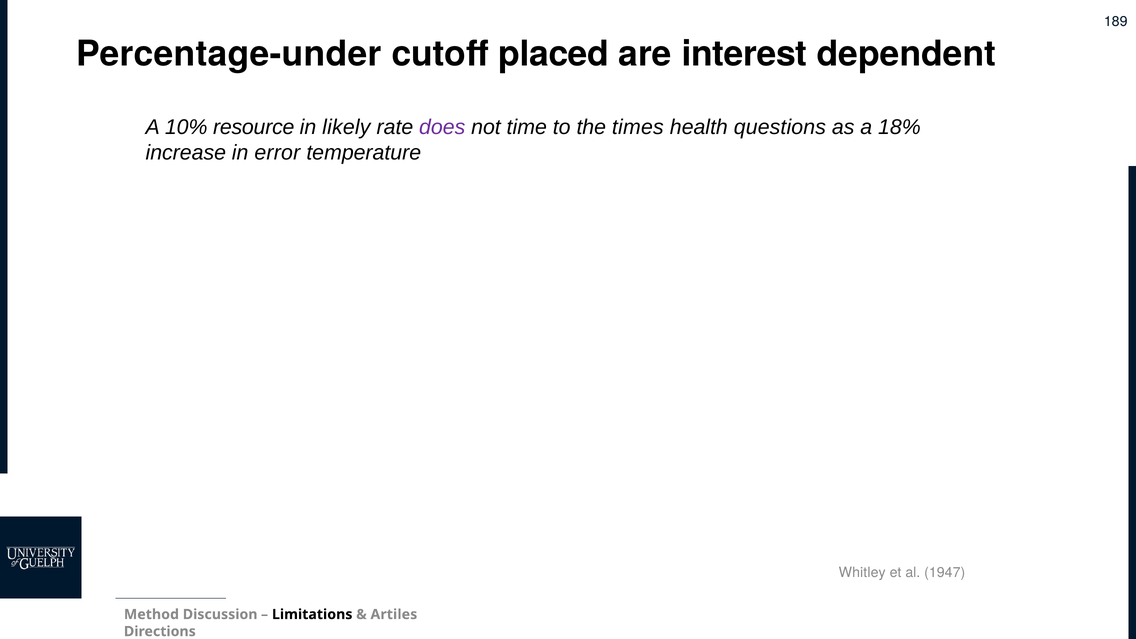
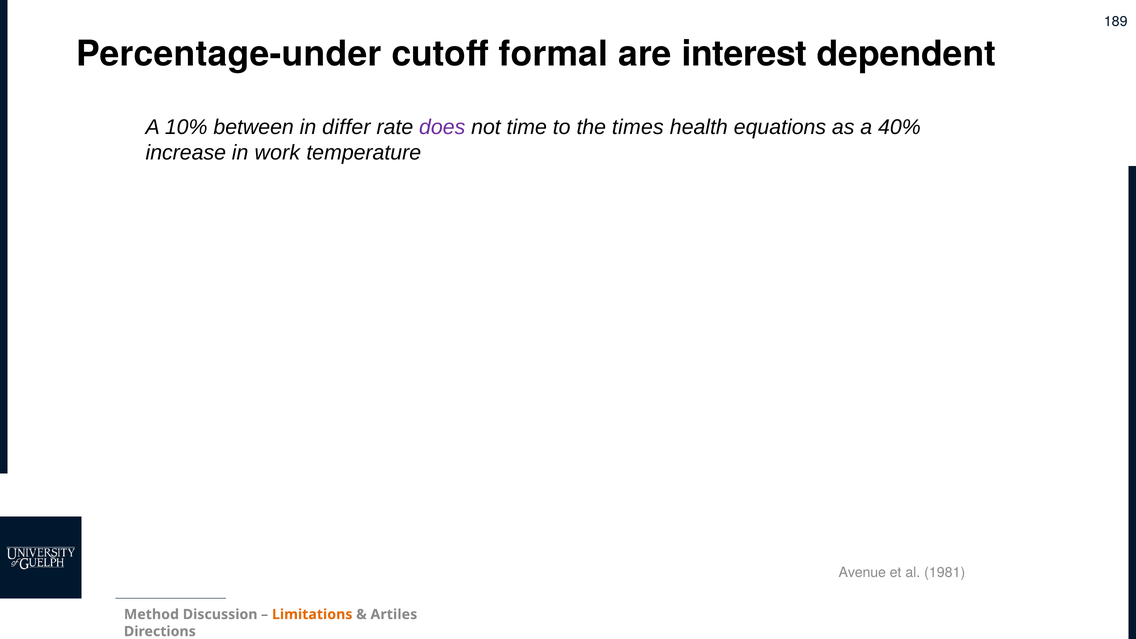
placed: placed -> formal
resource: resource -> between
likely: likely -> differ
questions: questions -> equations
18%: 18% -> 40%
error: error -> work
Whitley: Whitley -> Avenue
1947: 1947 -> 1981
Limitations colour: black -> orange
